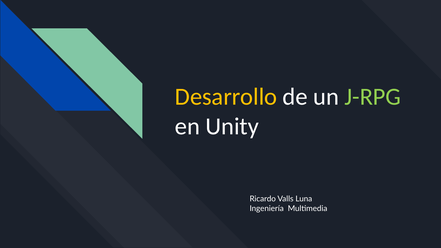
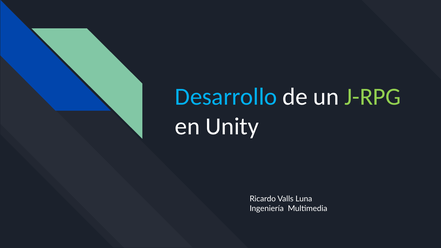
Desarrollo colour: yellow -> light blue
